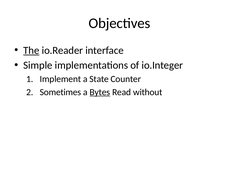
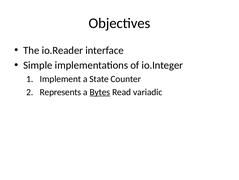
The underline: present -> none
Sometimes: Sometimes -> Represents
without: without -> variadic
